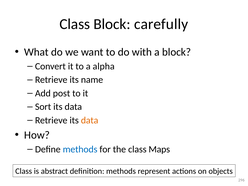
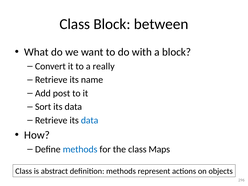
carefully: carefully -> between
alpha: alpha -> really
data at (90, 120) colour: orange -> blue
